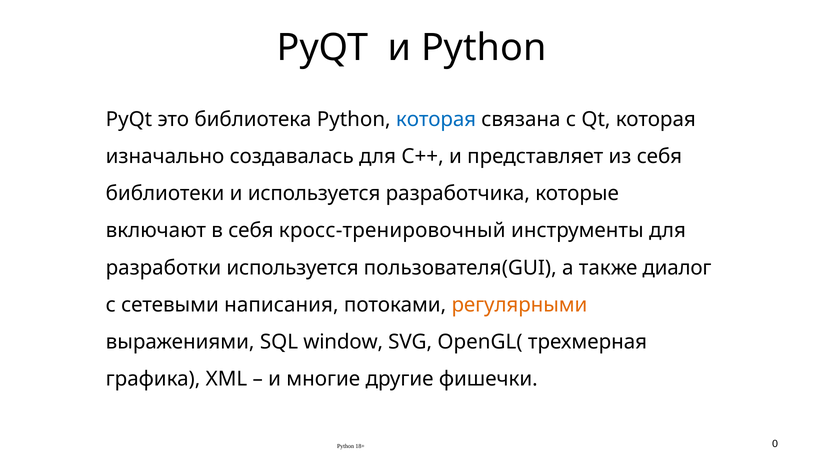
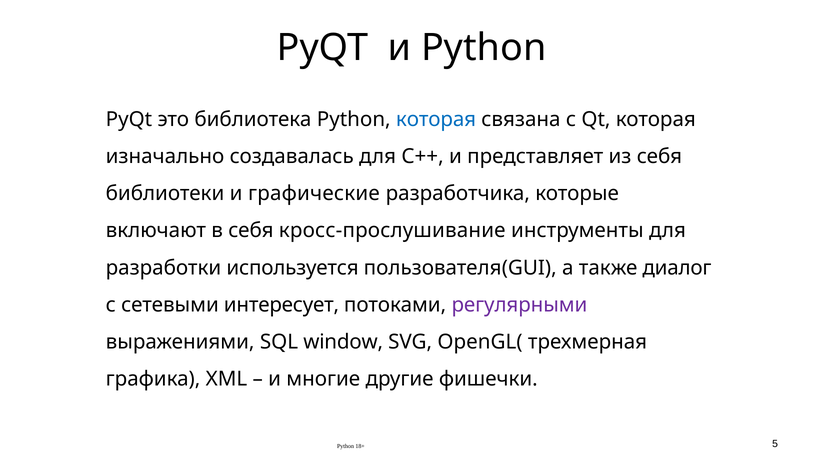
и используется: используется -> графические
кросс-тренировочный: кросс-тренировочный -> кросс-прослушивание
написания: написания -> интересует
регулярными colour: orange -> purple
0: 0 -> 5
